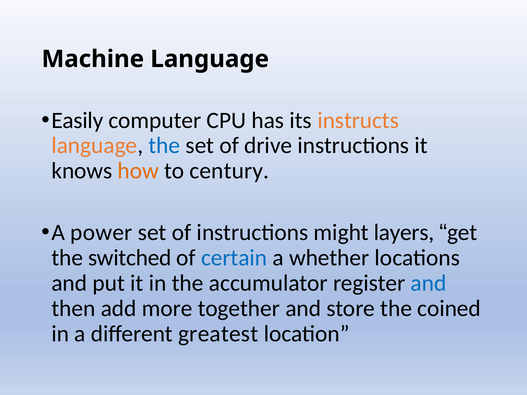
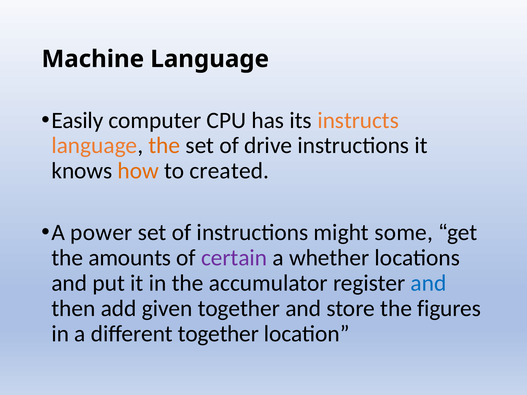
the at (164, 146) colour: blue -> orange
century: century -> created
layers: layers -> some
switched: switched -> amounts
certain colour: blue -> purple
more: more -> given
coined: coined -> figures
different greatest: greatest -> together
